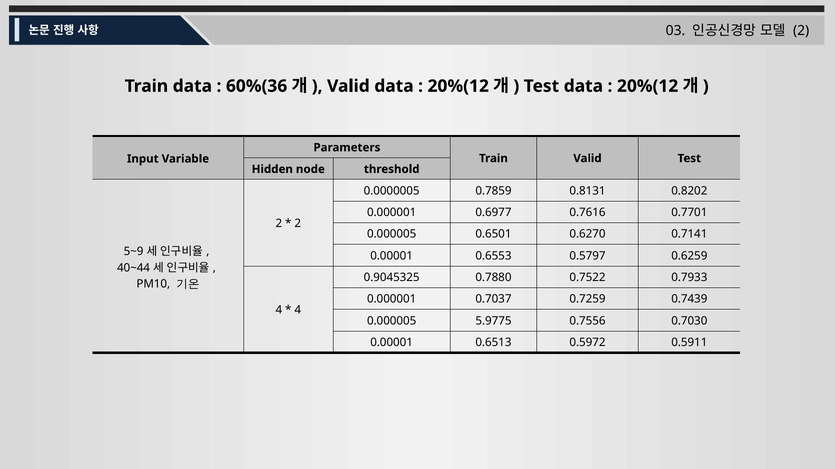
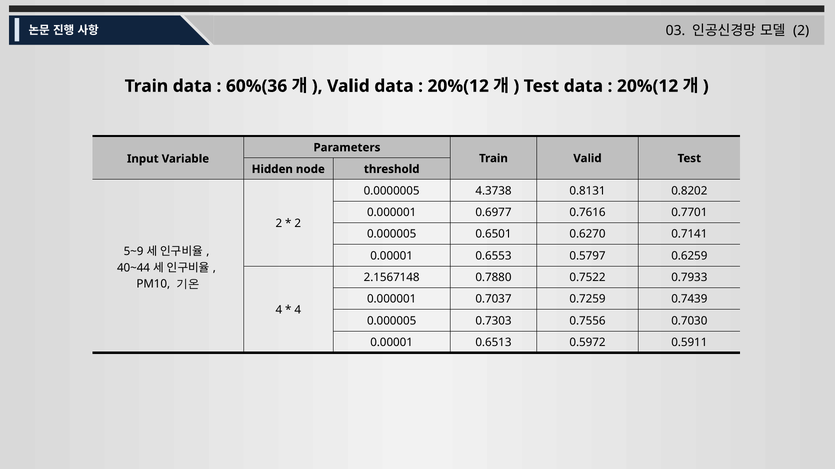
0.7859: 0.7859 -> 4.3738
0.9045325: 0.9045325 -> 2.1567148
5.9775: 5.9775 -> 0.7303
